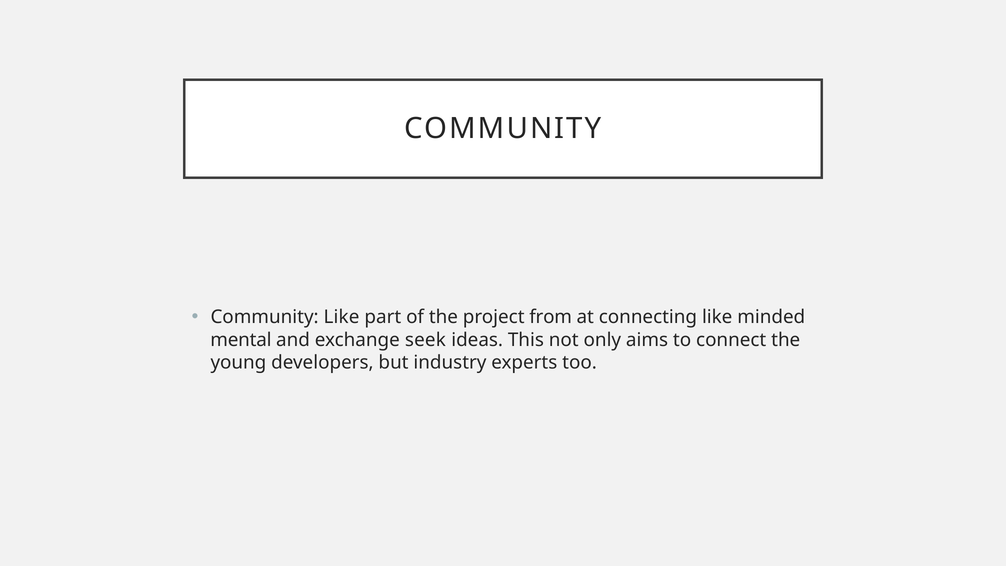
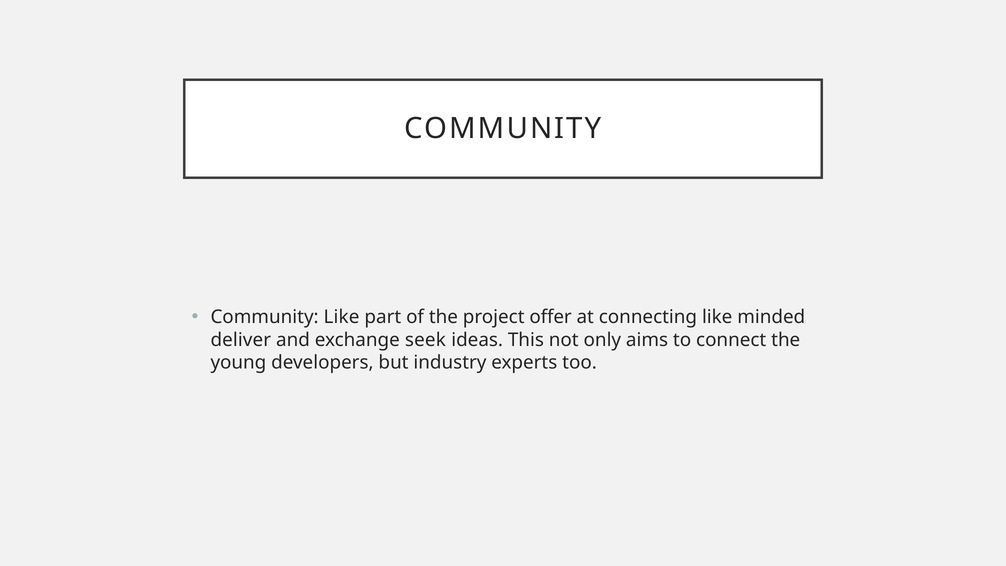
from: from -> offer
mental: mental -> deliver
